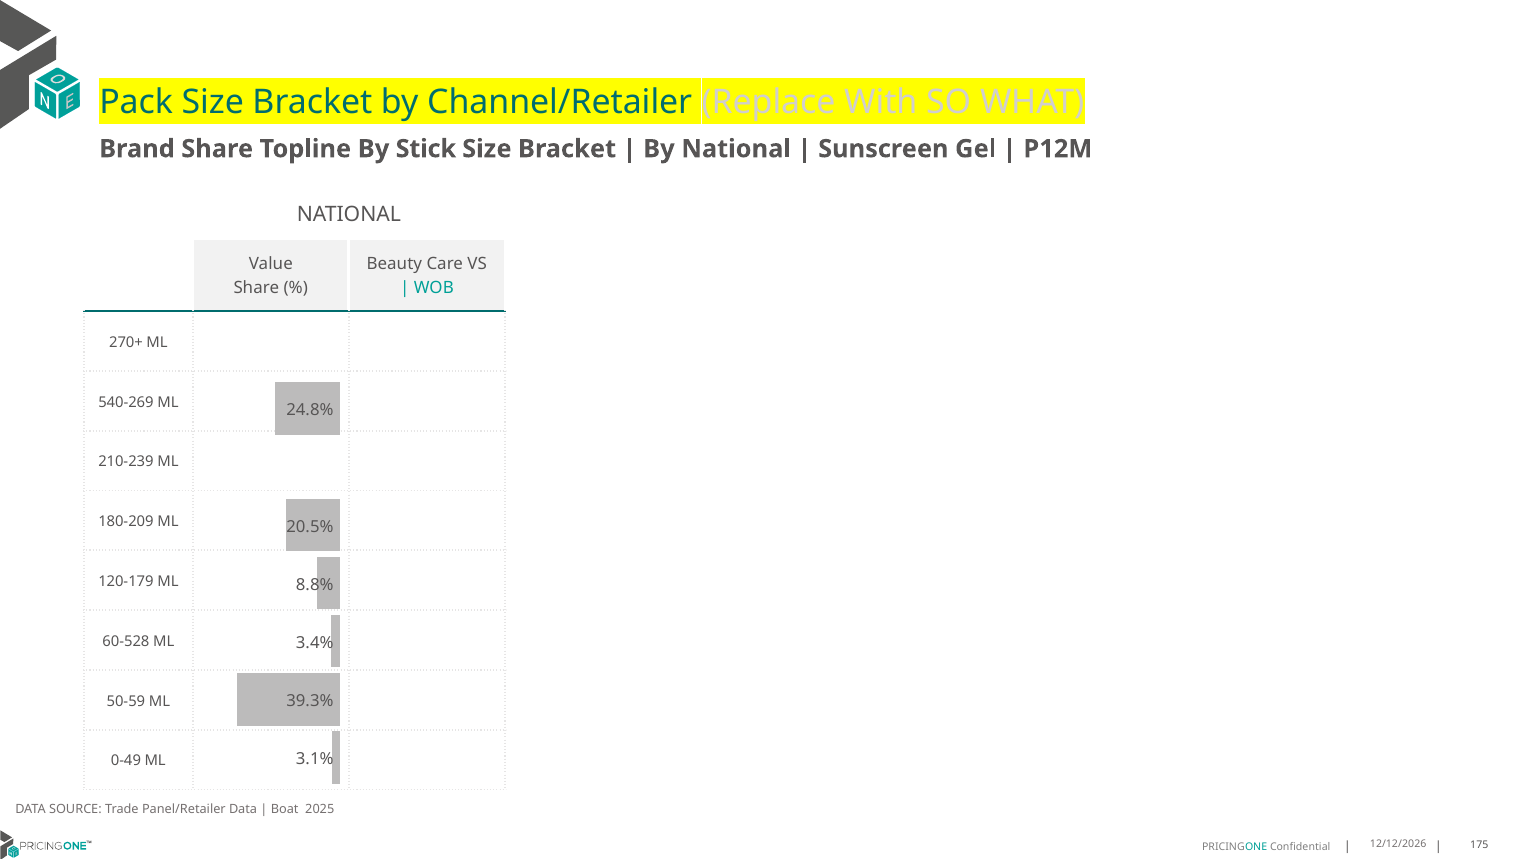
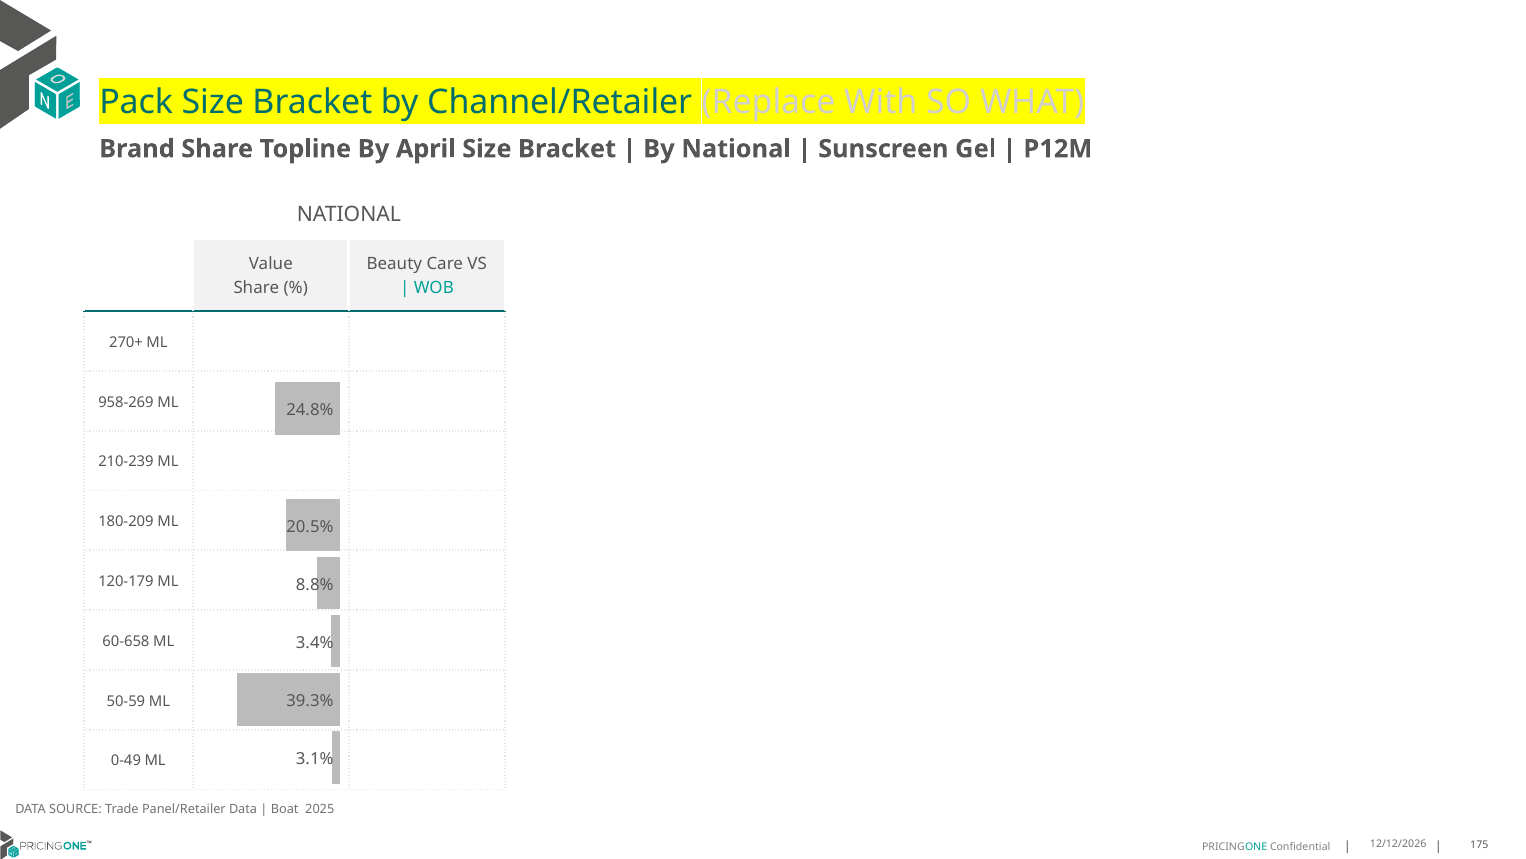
Stick: Stick -> April
540-269: 540-269 -> 958-269
60-528: 60-528 -> 60-658
